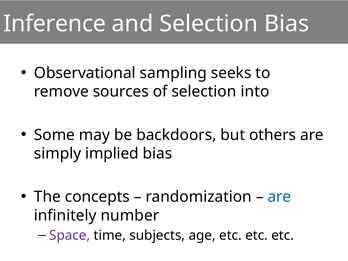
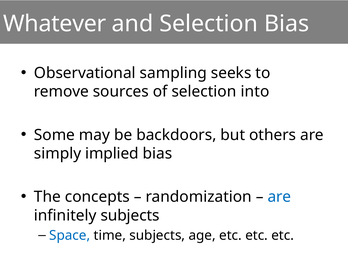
Inference: Inference -> Whatever
infinitely number: number -> subjects
Space colour: purple -> blue
